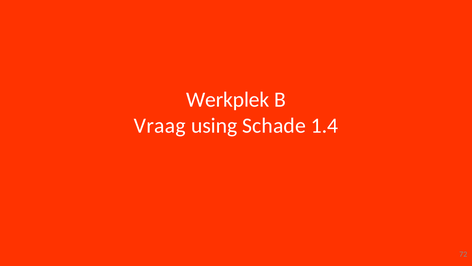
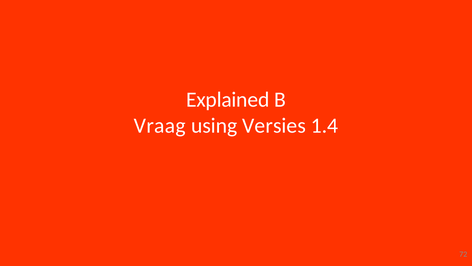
Werkplek: Werkplek -> Explained
Schade: Schade -> Versies
